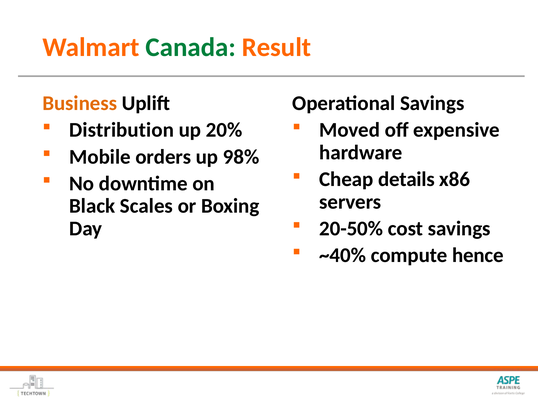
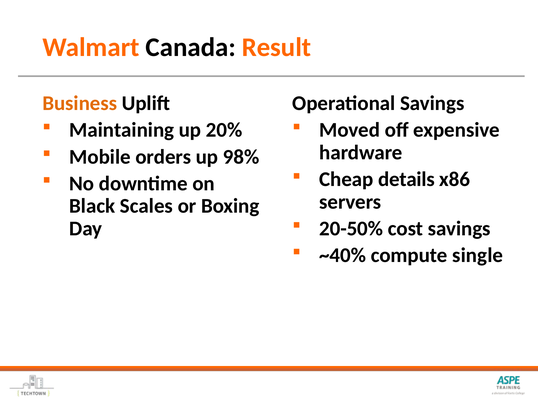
Canada colour: green -> black
Distribution: Distribution -> Maintaining
hence: hence -> single
